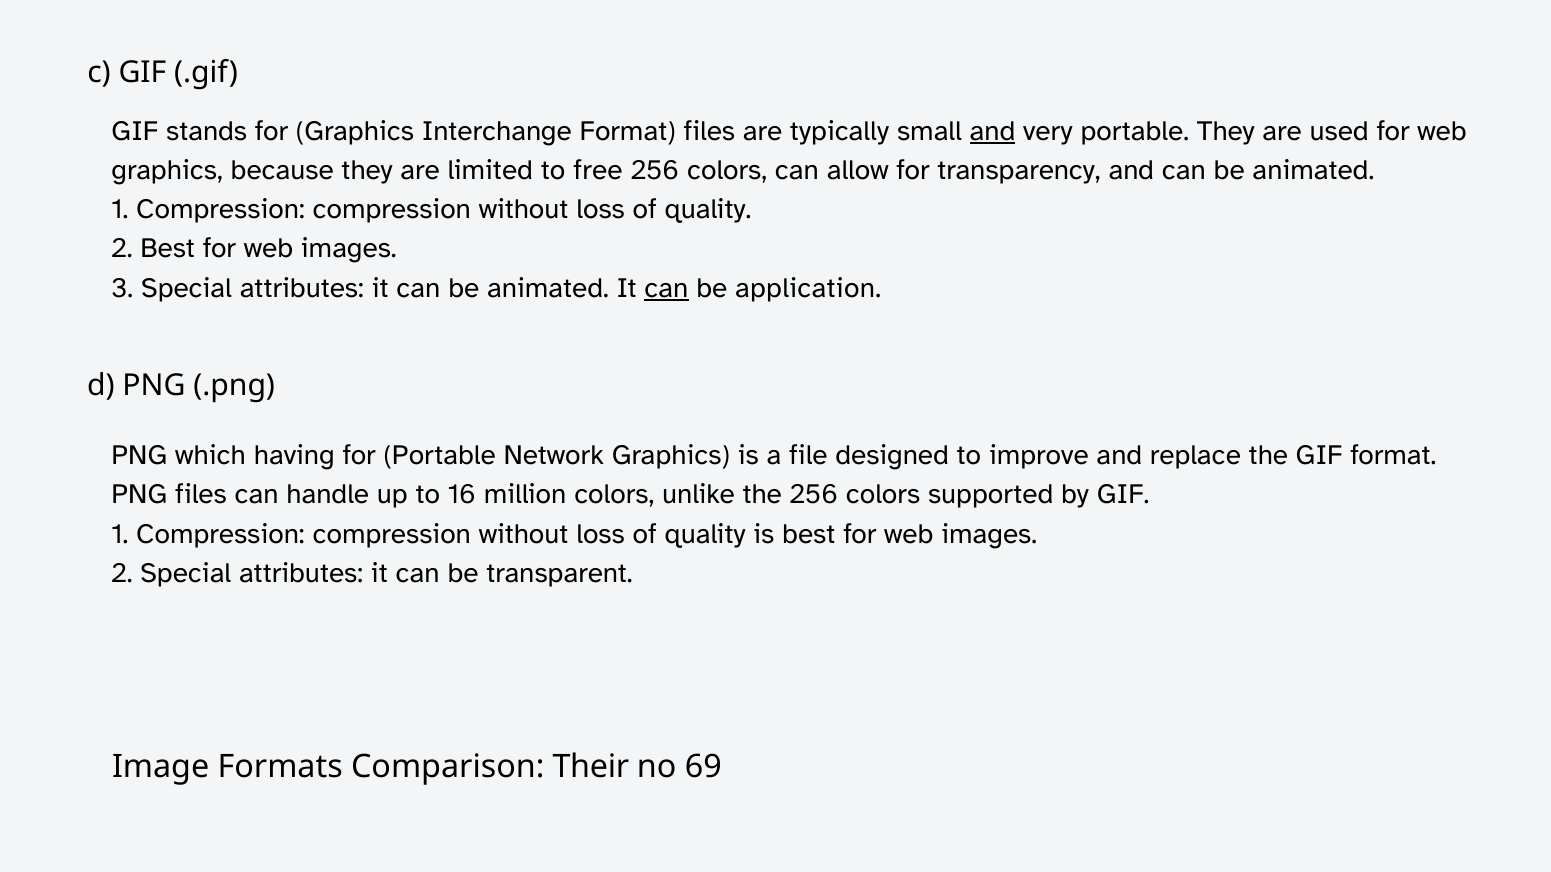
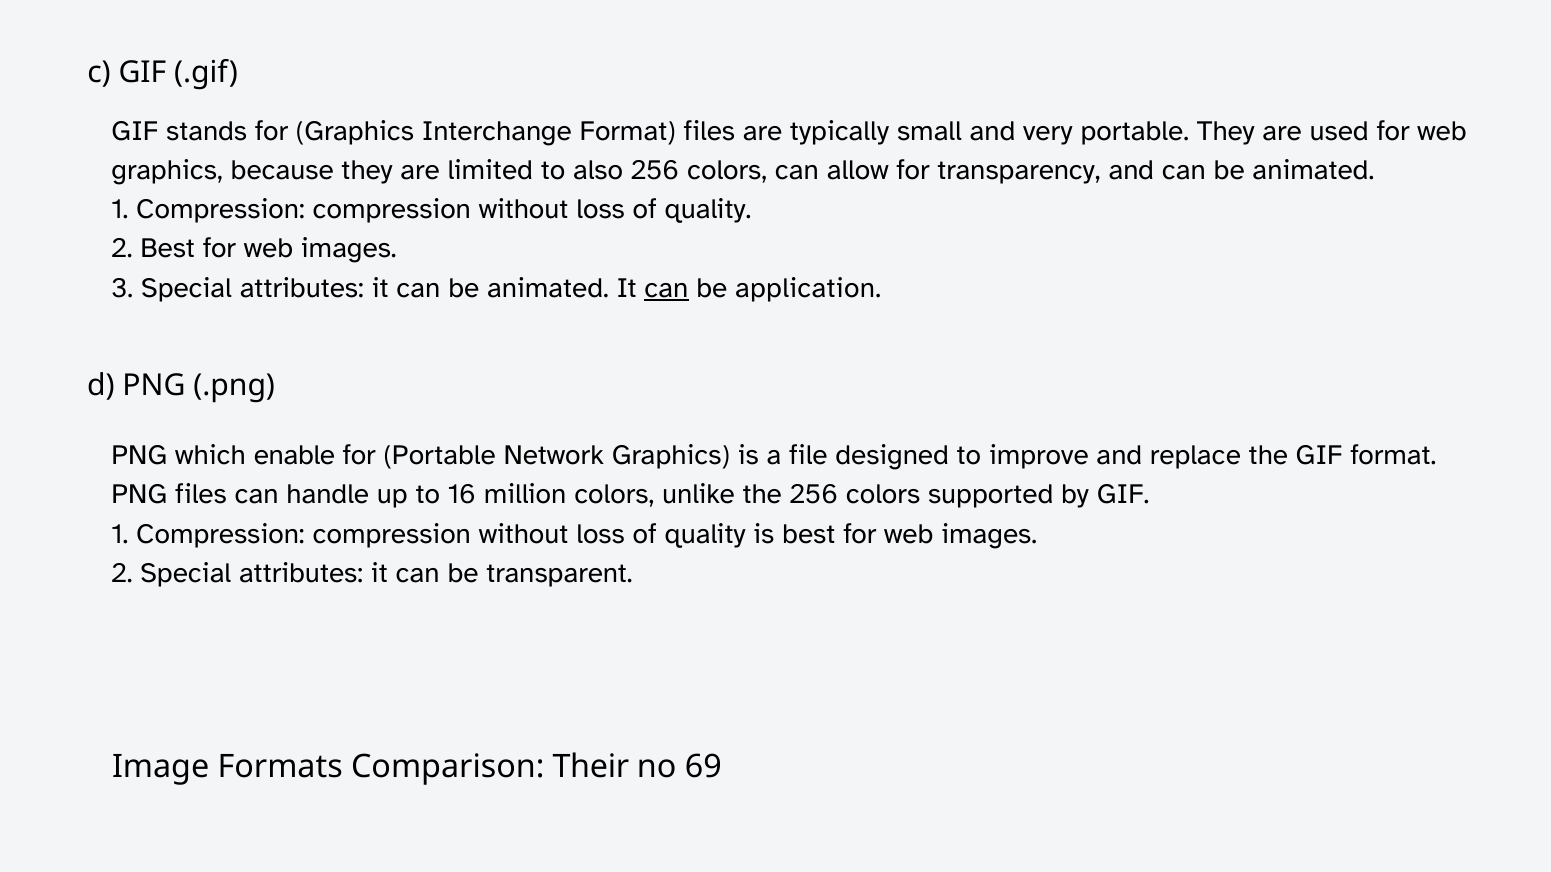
and at (993, 131) underline: present -> none
free: free -> also
having: having -> enable
